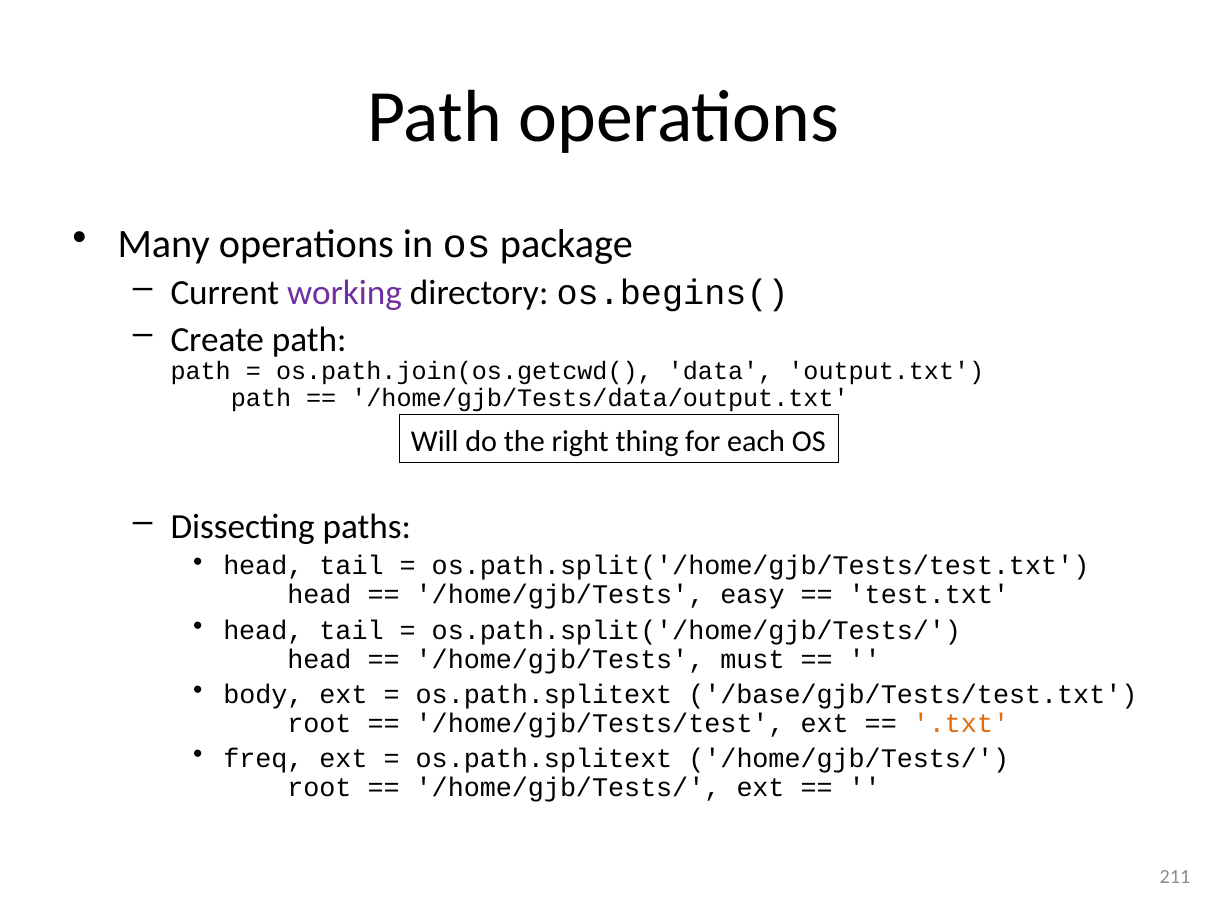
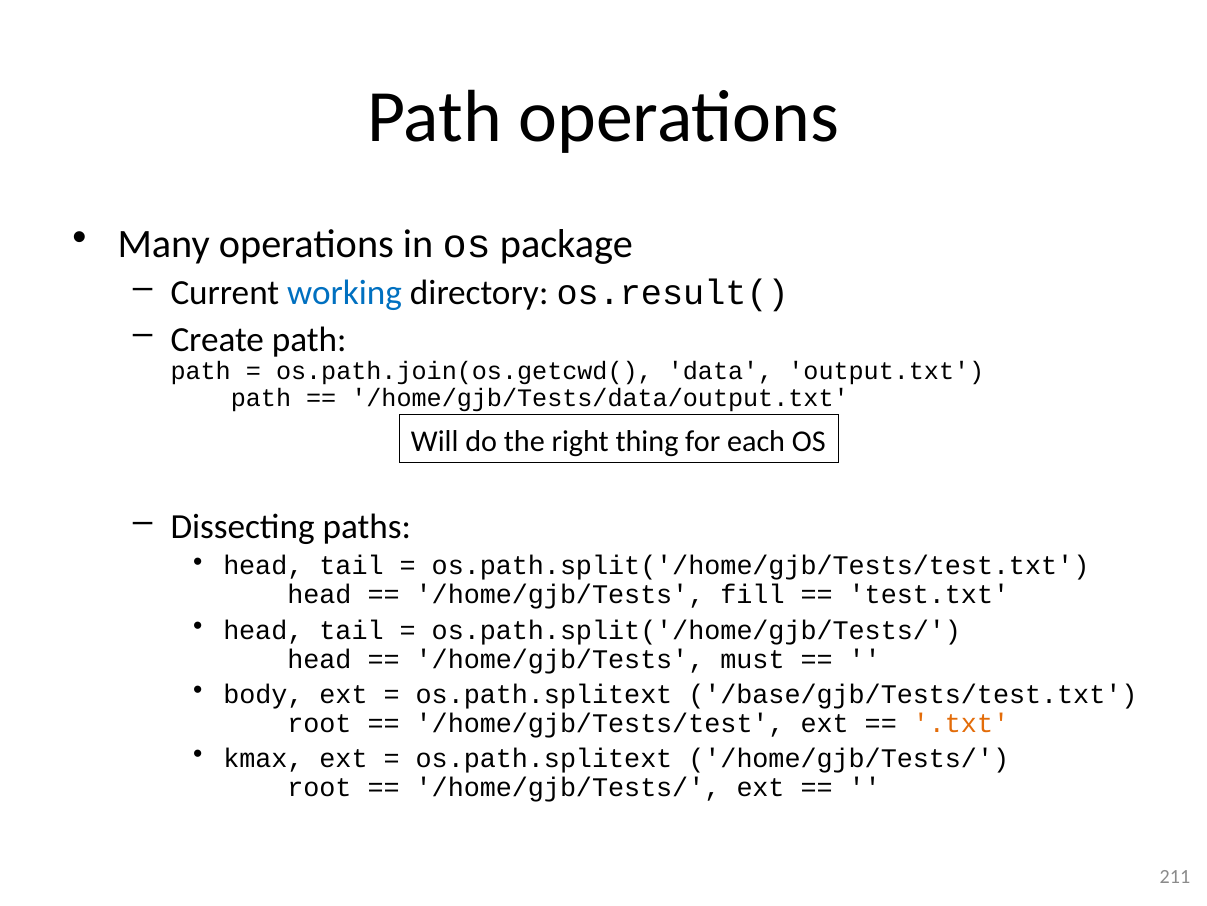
working colour: purple -> blue
os.begins(: os.begins( -> os.result(
easy: easy -> fill
freq: freq -> kmax
